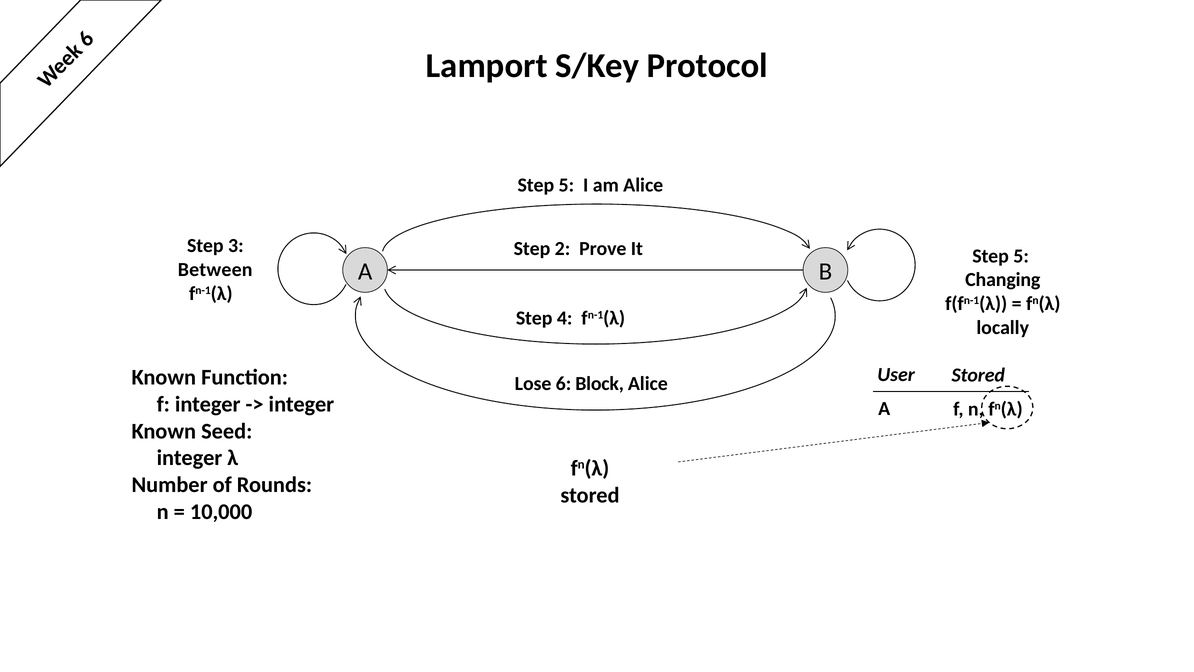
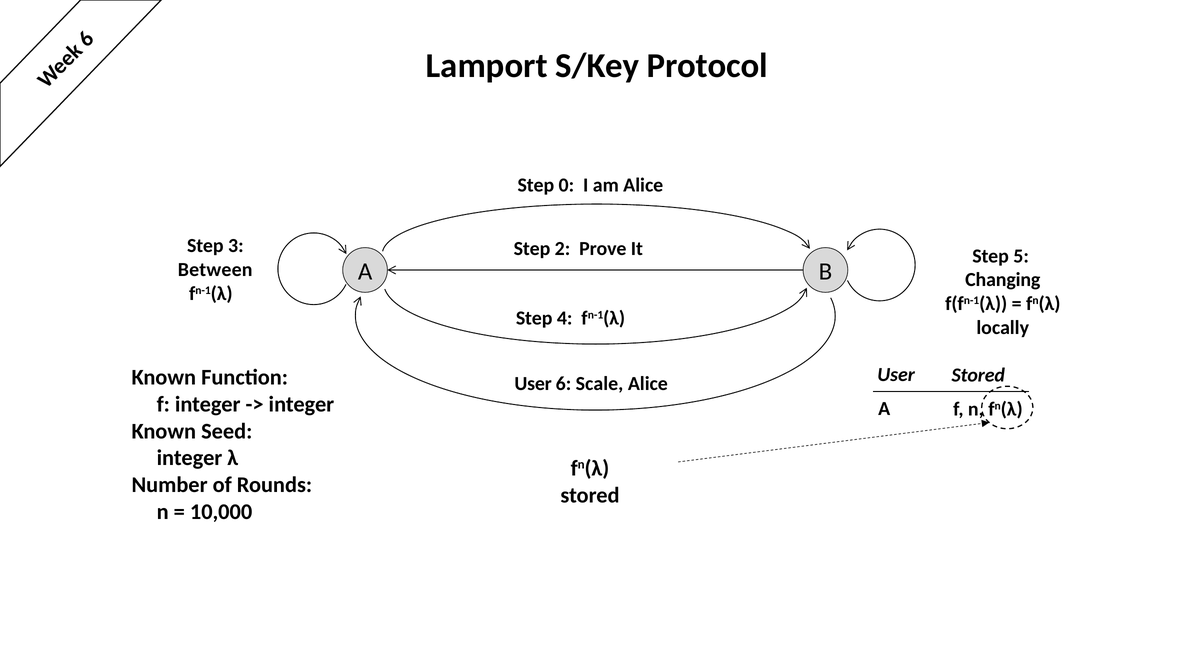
5 at (566, 185): 5 -> 0
Lose at (533, 384): Lose -> User
Block: Block -> Scale
